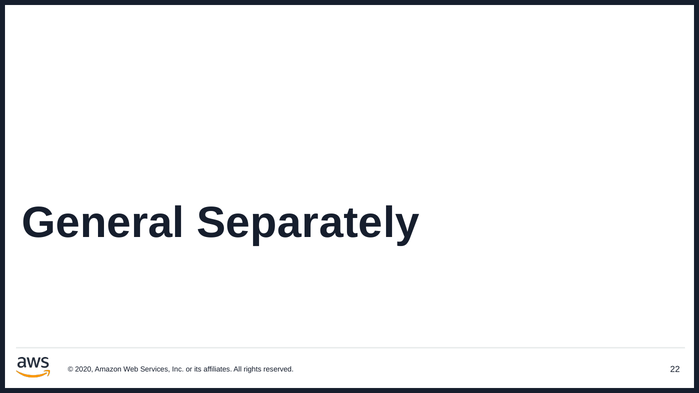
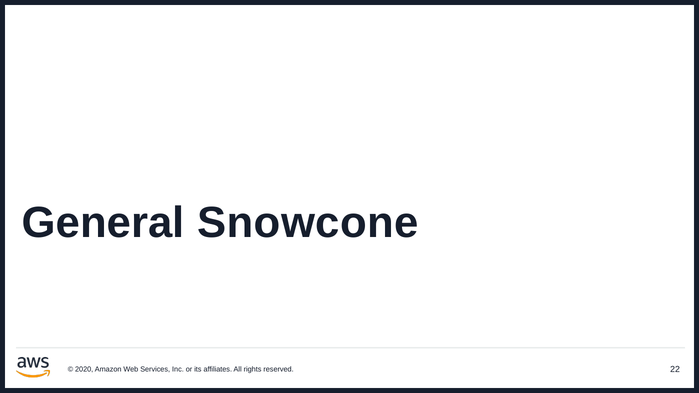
Separately: Separately -> Snowcone
